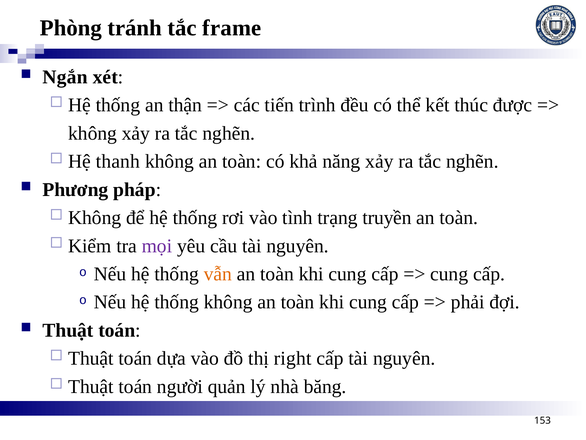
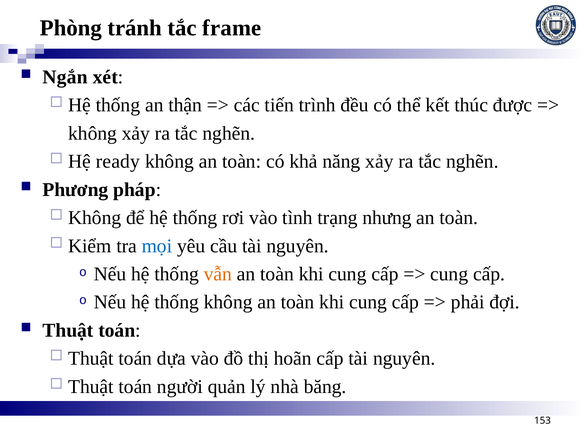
thanh: thanh -> ready
truyền: truyền -> nhưng
mọi colour: purple -> blue
right: right -> hoãn
